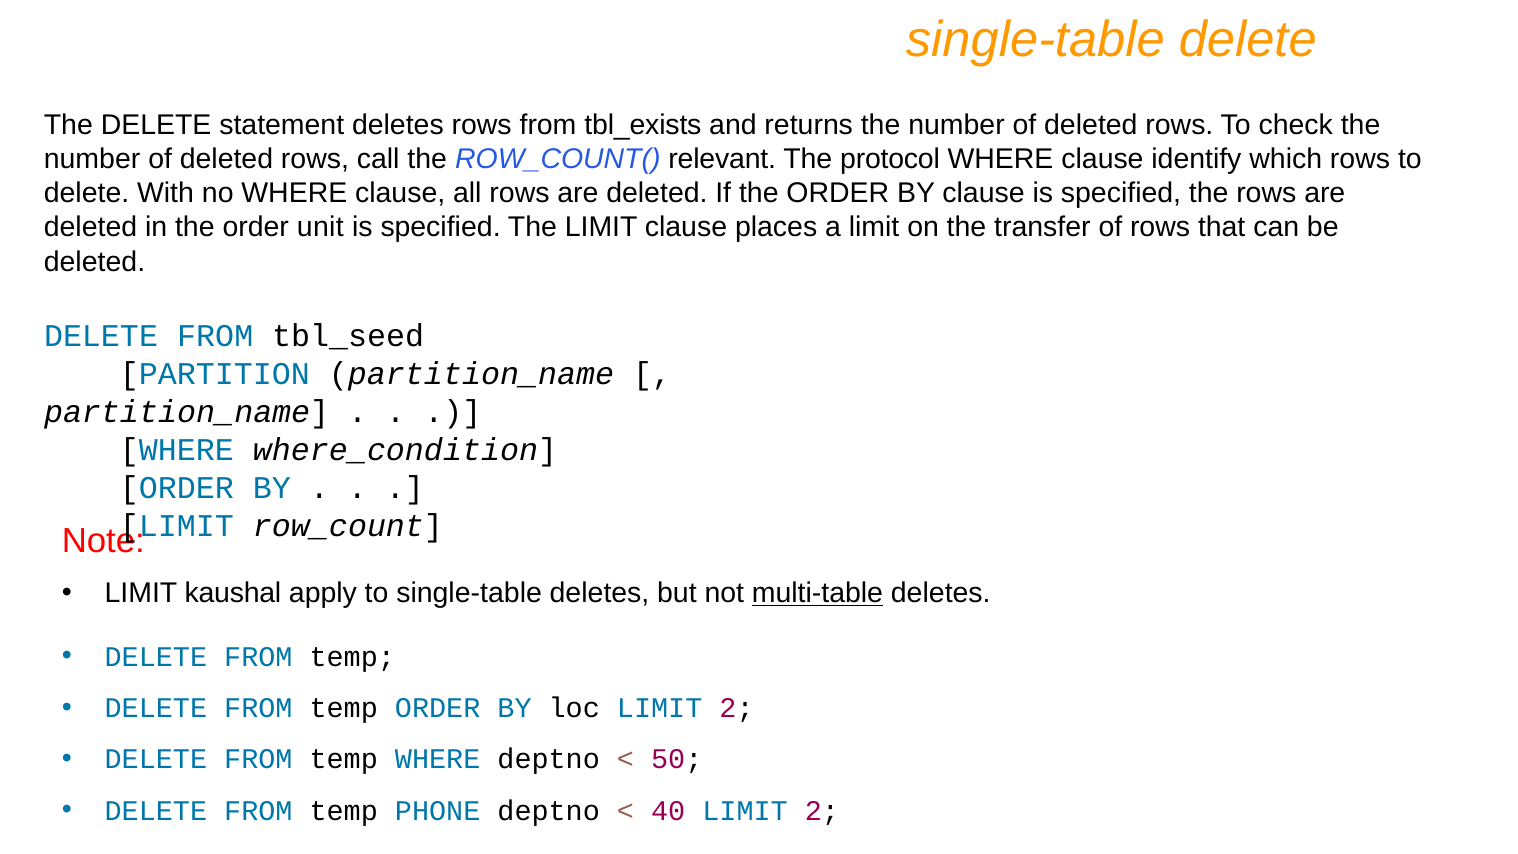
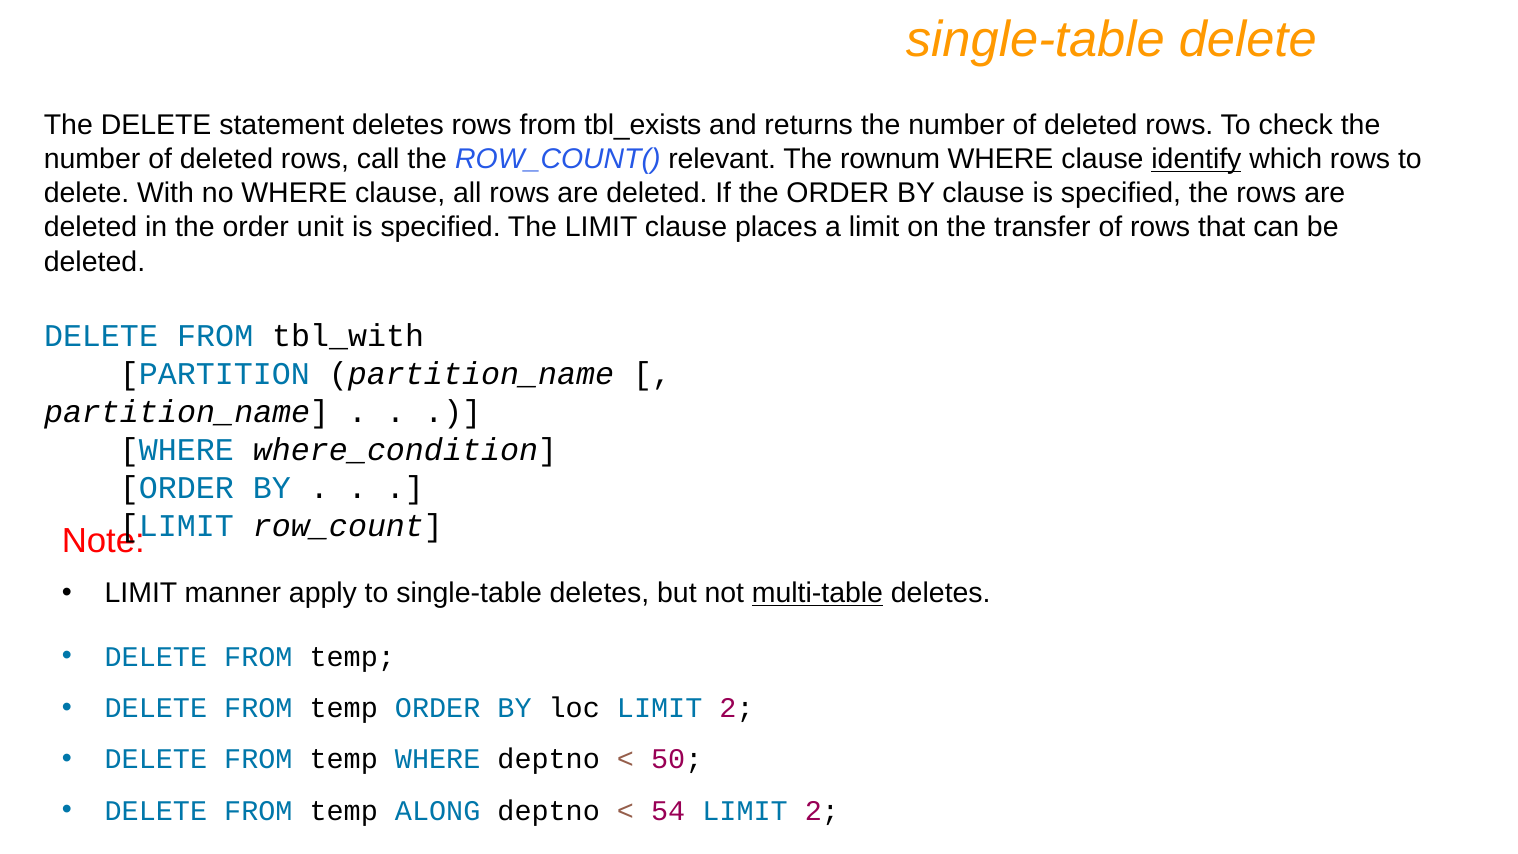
protocol: protocol -> rownum
identify underline: none -> present
tbl_seed: tbl_seed -> tbl_with
kaushal: kaushal -> manner
PHONE: PHONE -> ALONG
40: 40 -> 54
